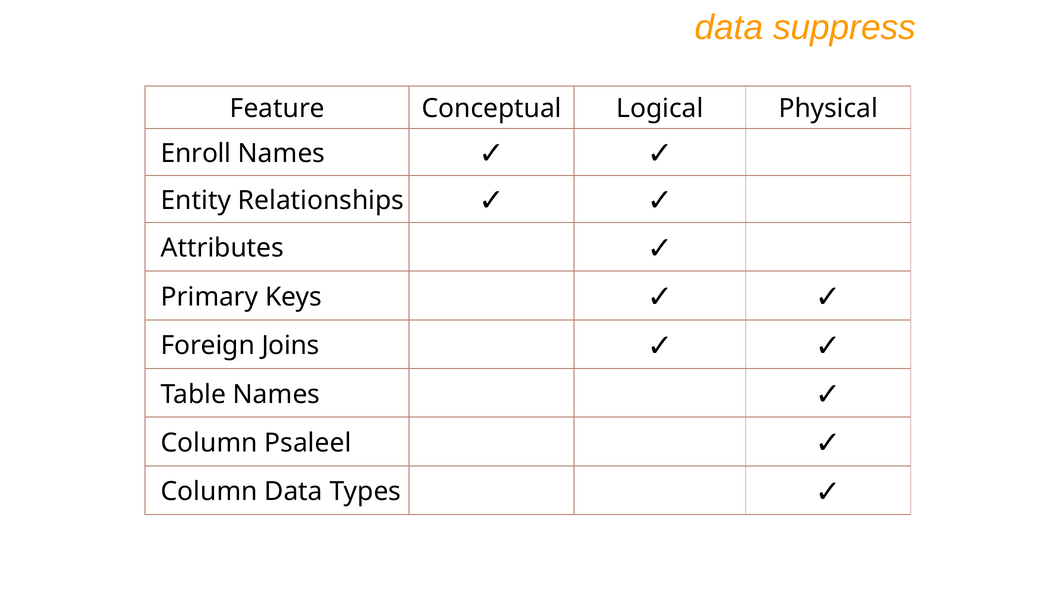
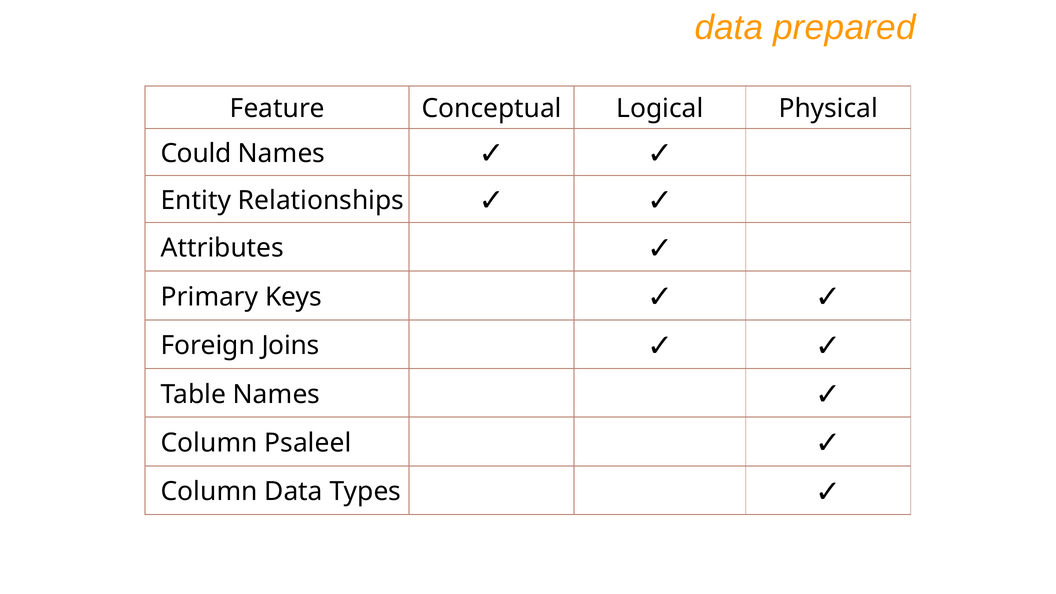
suppress: suppress -> prepared
Enroll: Enroll -> Could
